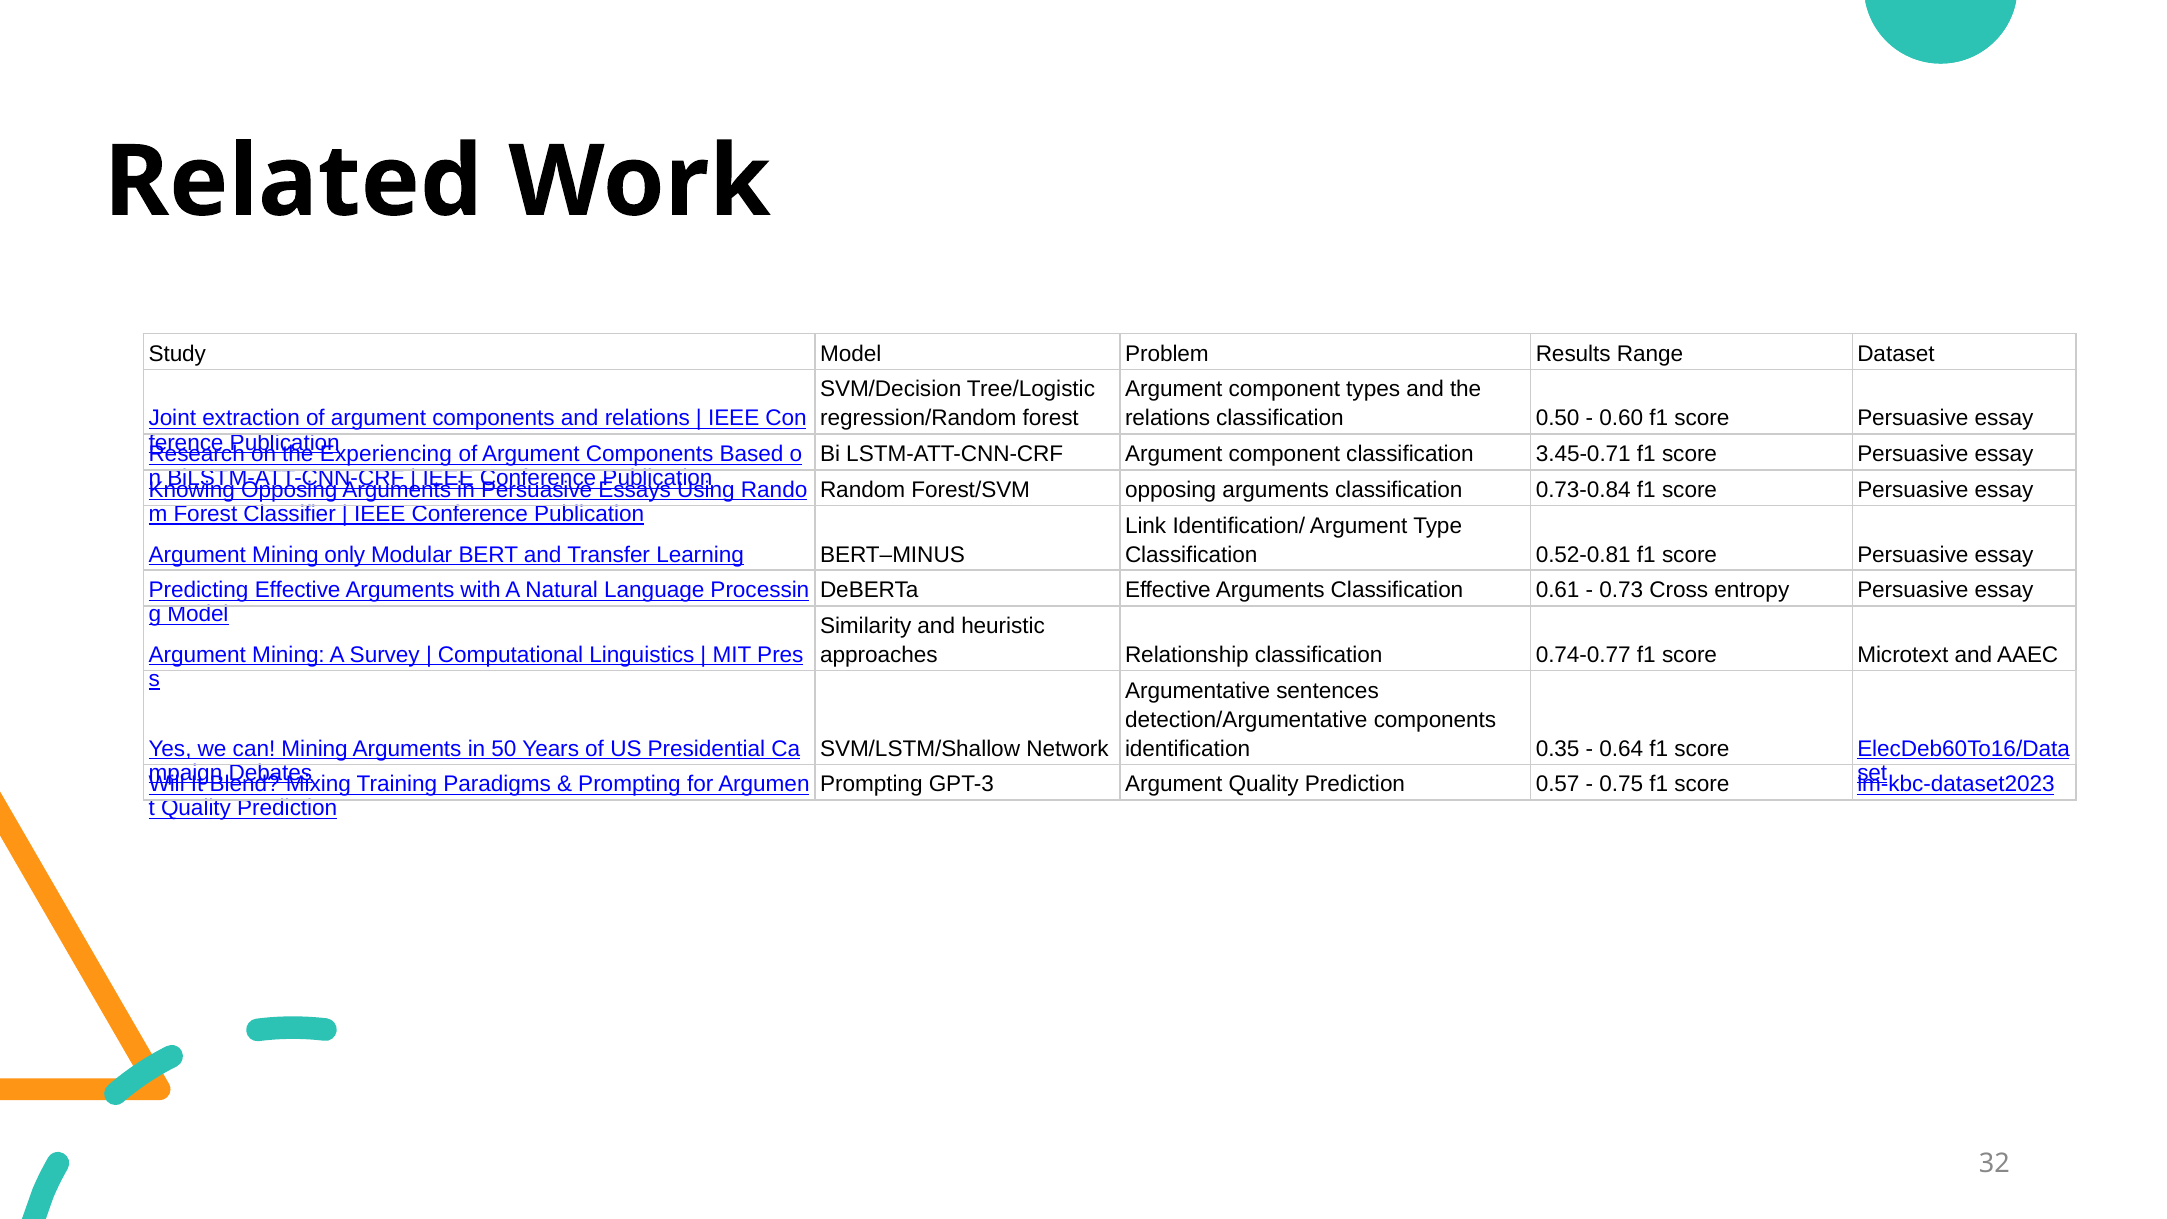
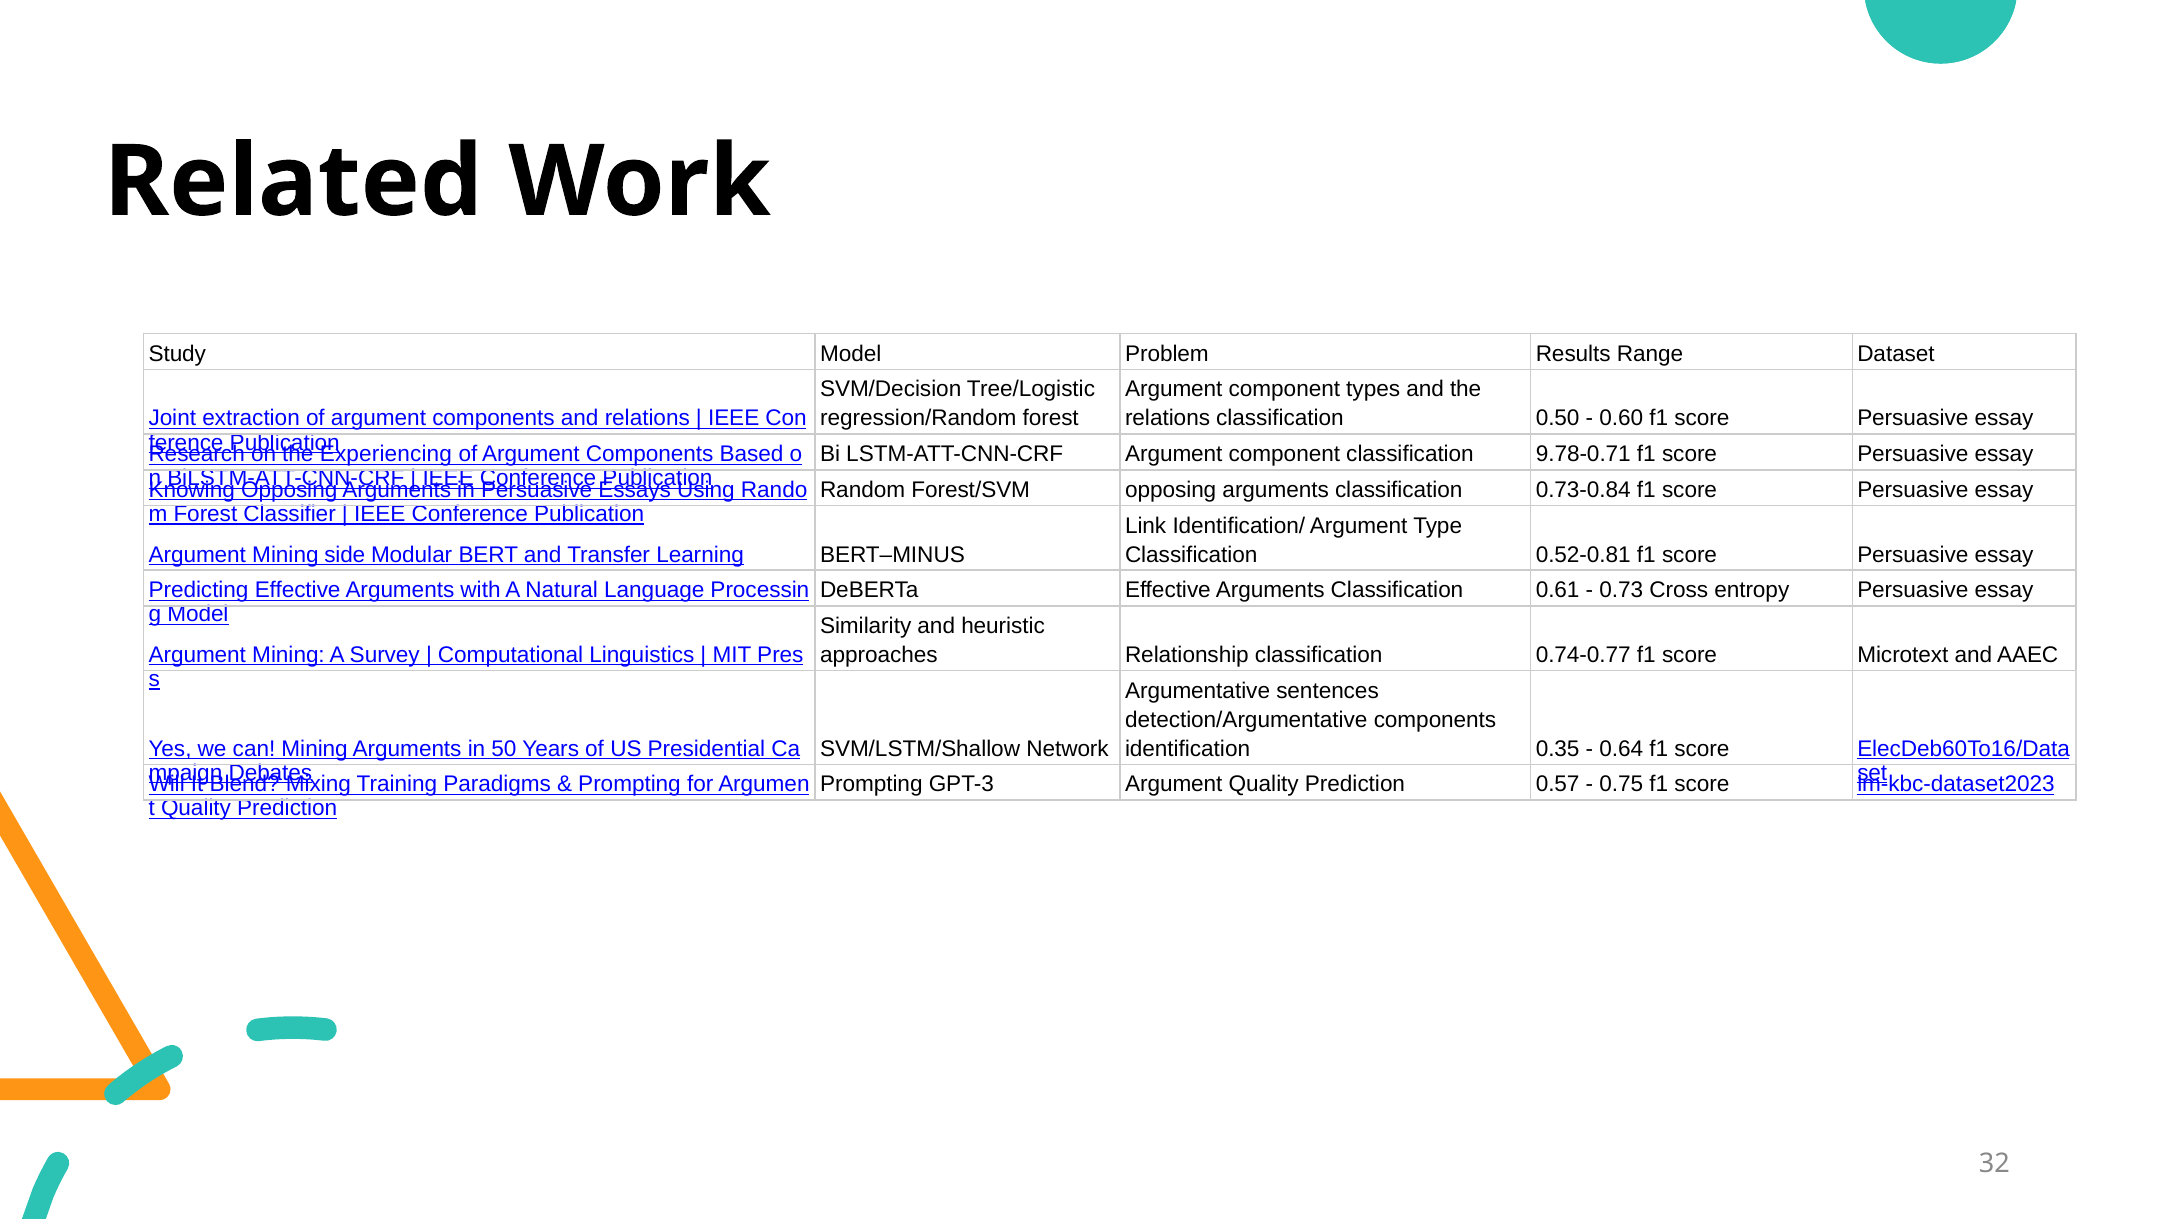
3.45-0.71: 3.45-0.71 -> 9.78-0.71
only: only -> side
